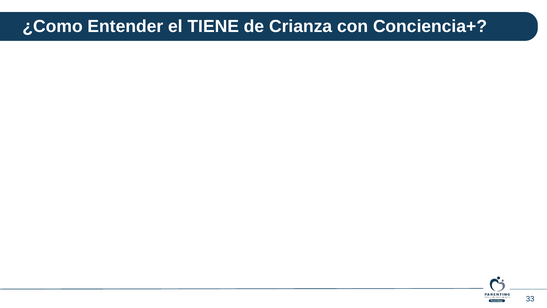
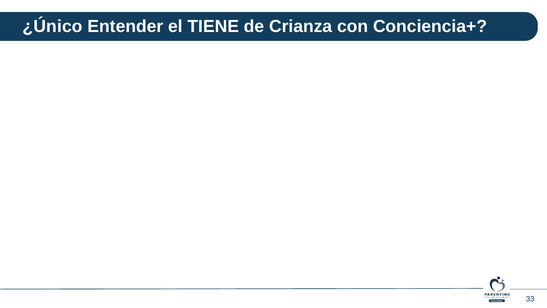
¿Como: ¿Como -> ¿Único
